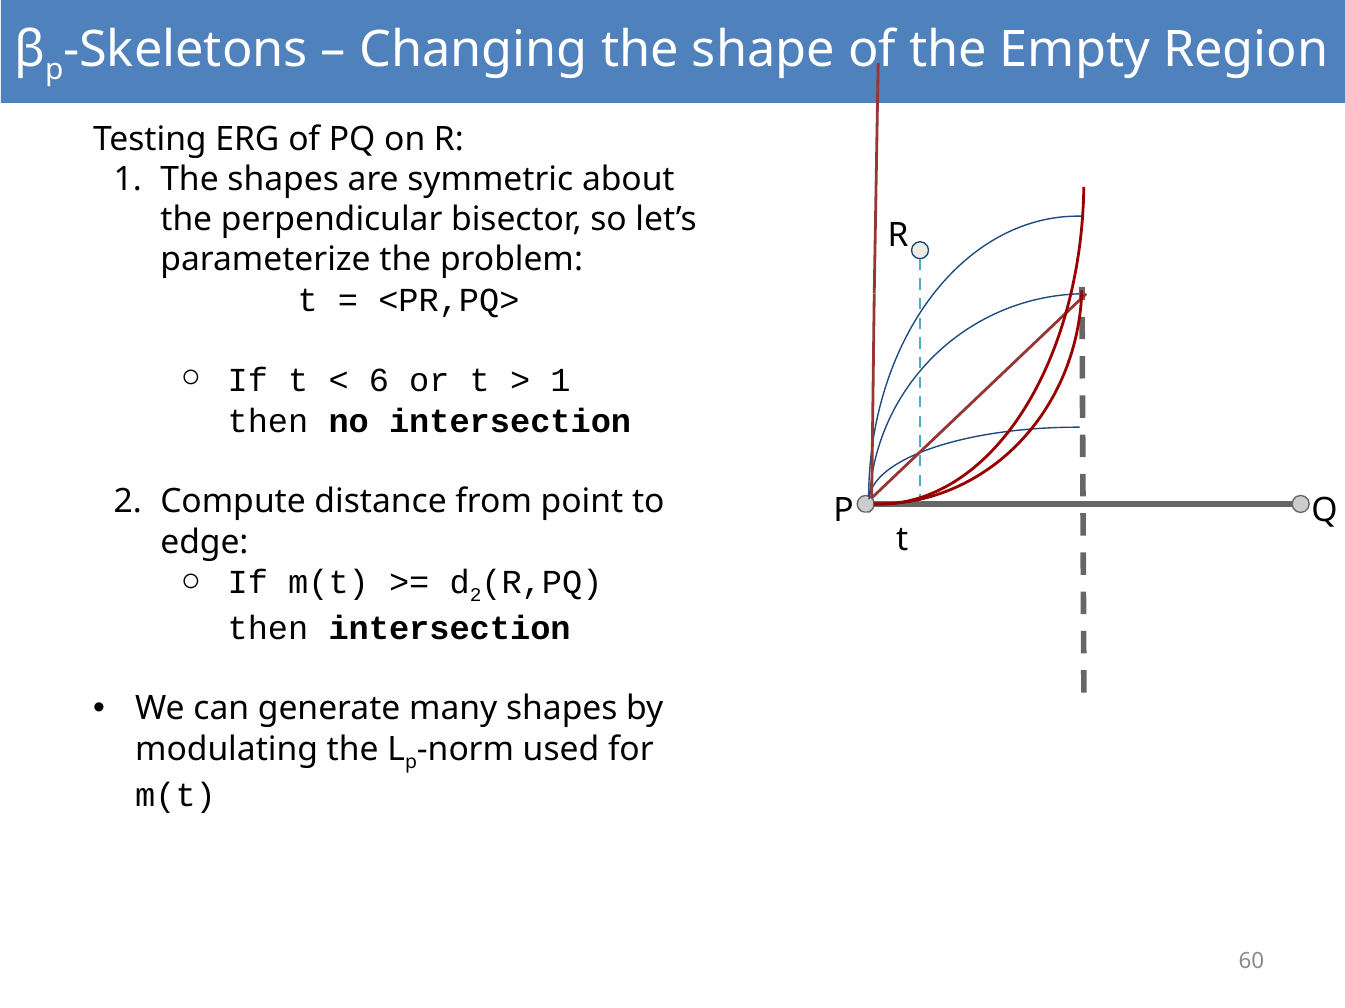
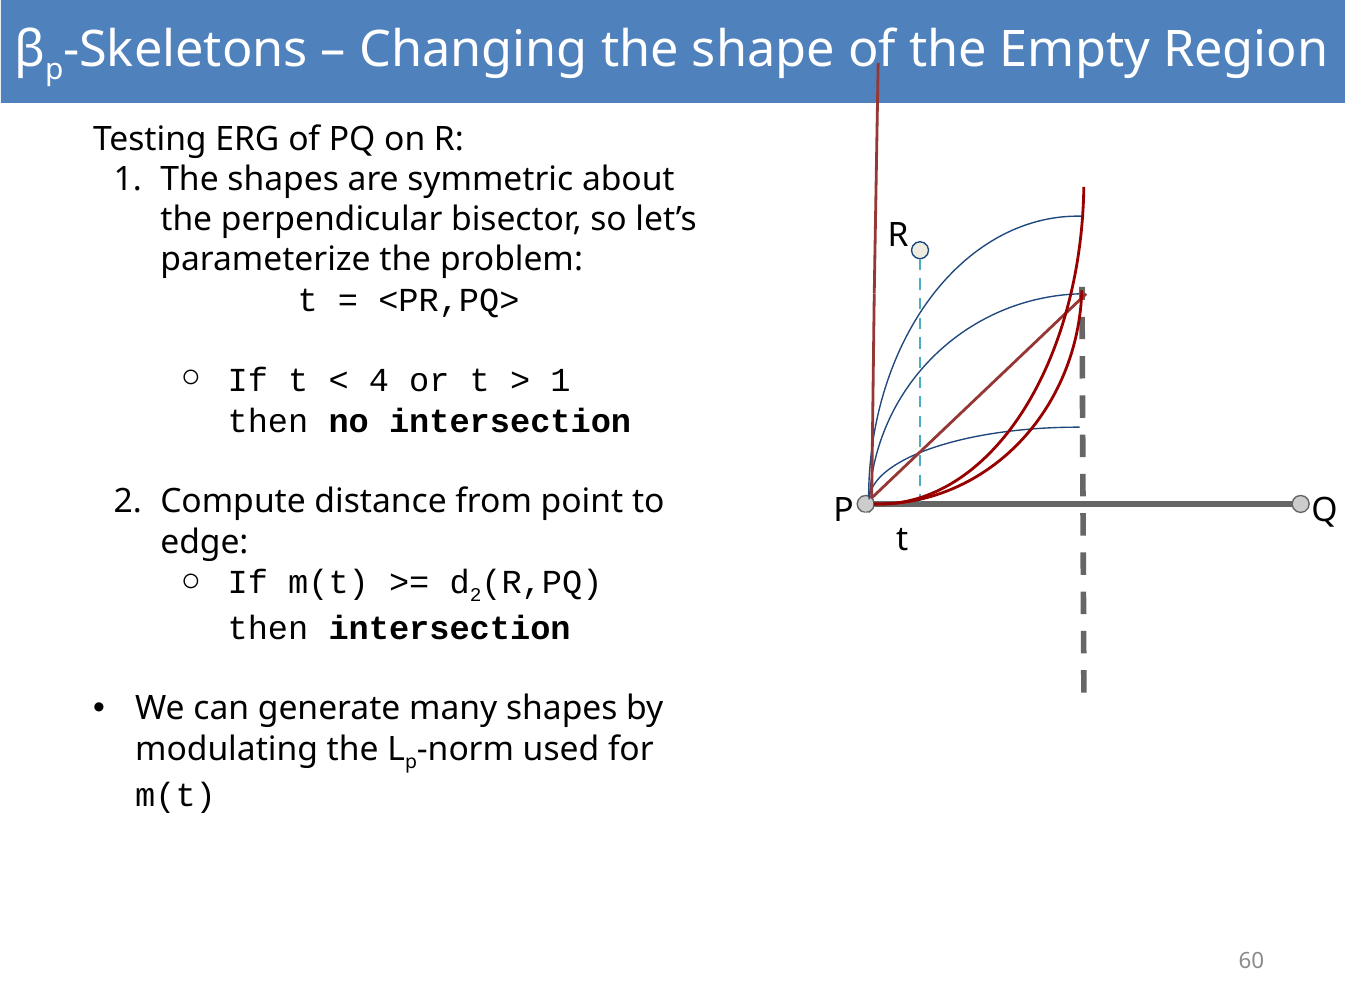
6: 6 -> 4
